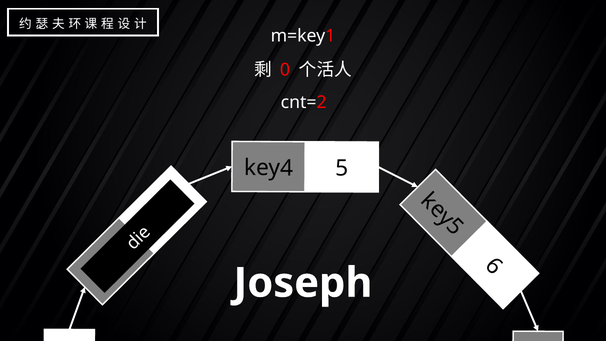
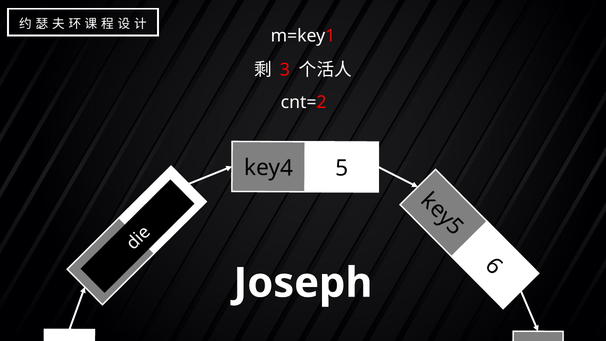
0 at (285, 70): 0 -> 3
